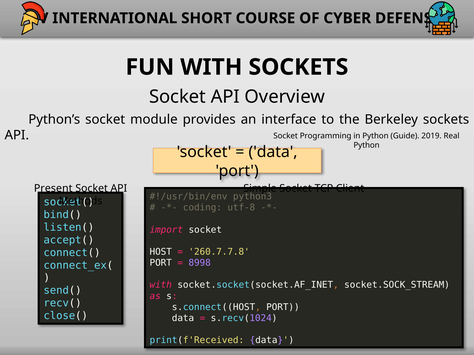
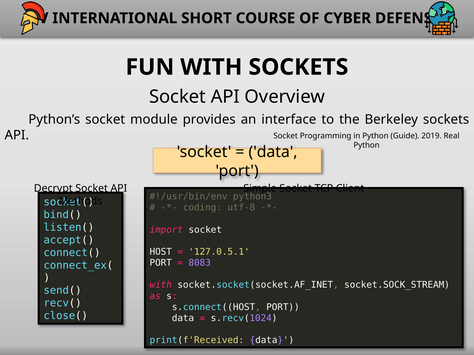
Present: Present -> Decrypt
260.7.7.8: 260.7.7.8 -> 127.0.5.1
8998: 8998 -> 8083
